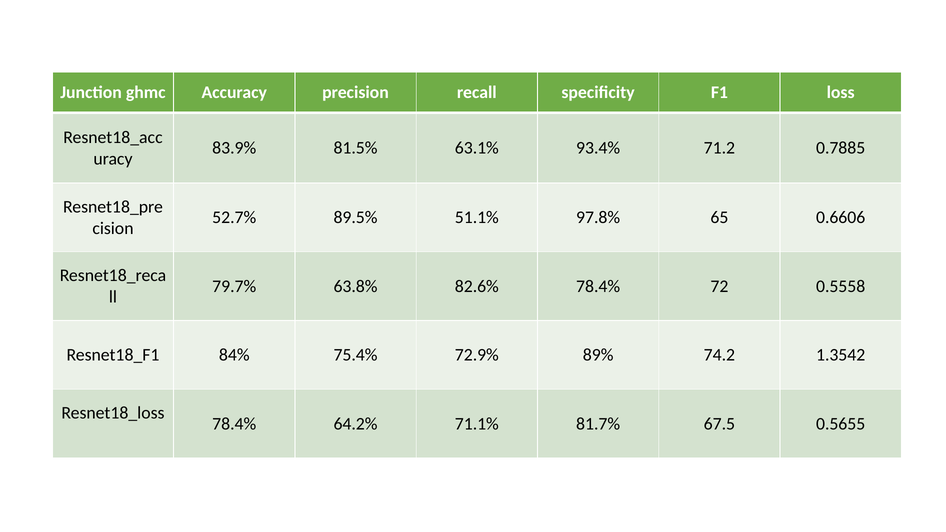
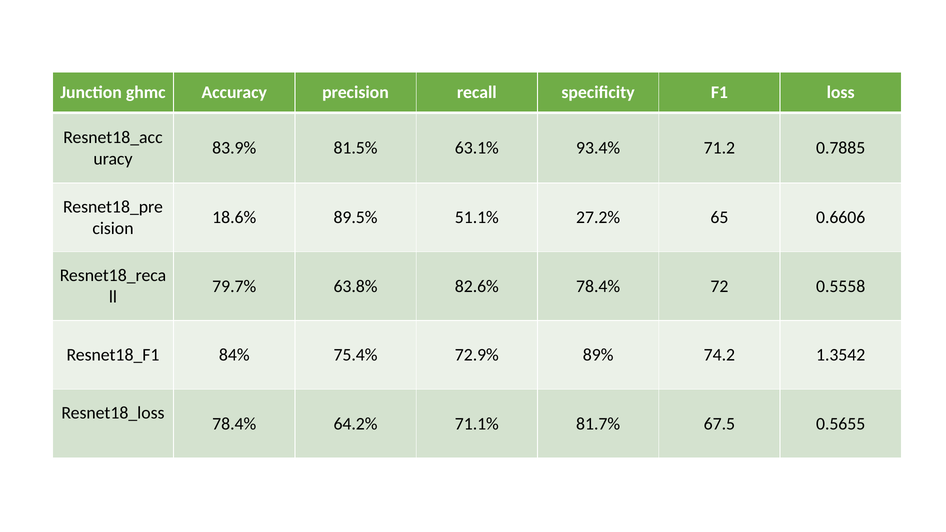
52.7%: 52.7% -> 18.6%
97.8%: 97.8% -> 27.2%
